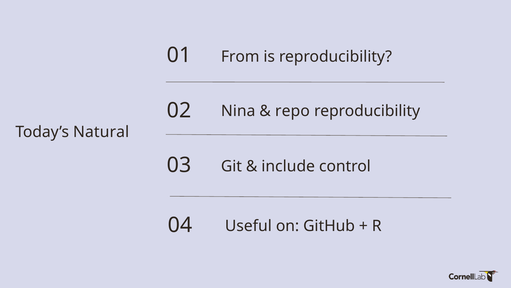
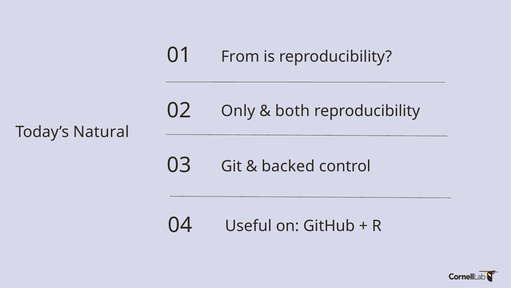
Nina: Nina -> Only
repo: repo -> both
include: include -> backed
